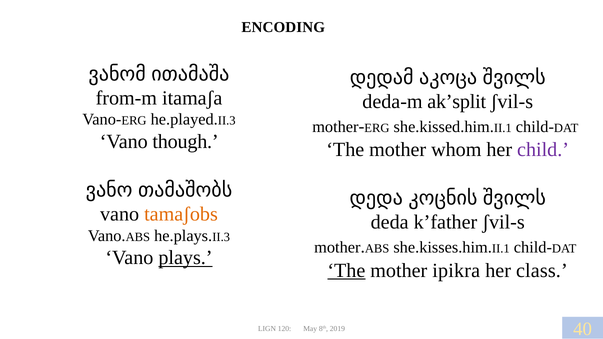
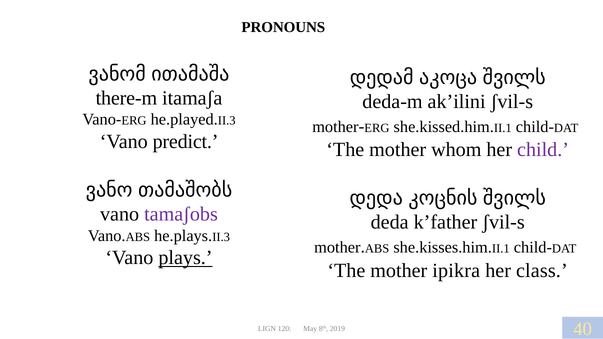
ENCODING: ENCODING -> PRONOUNS
from-m: from-m -> there-m
ak’split: ak’split -> ak’ilini
though: though -> predict
tamaʃobs colour: orange -> purple
The at (346, 271) underline: present -> none
